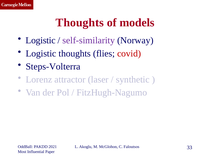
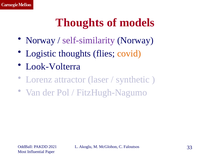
Logistic at (41, 41): Logistic -> Norway
covid colour: red -> orange
Steps-Volterra: Steps-Volterra -> Look-Volterra
